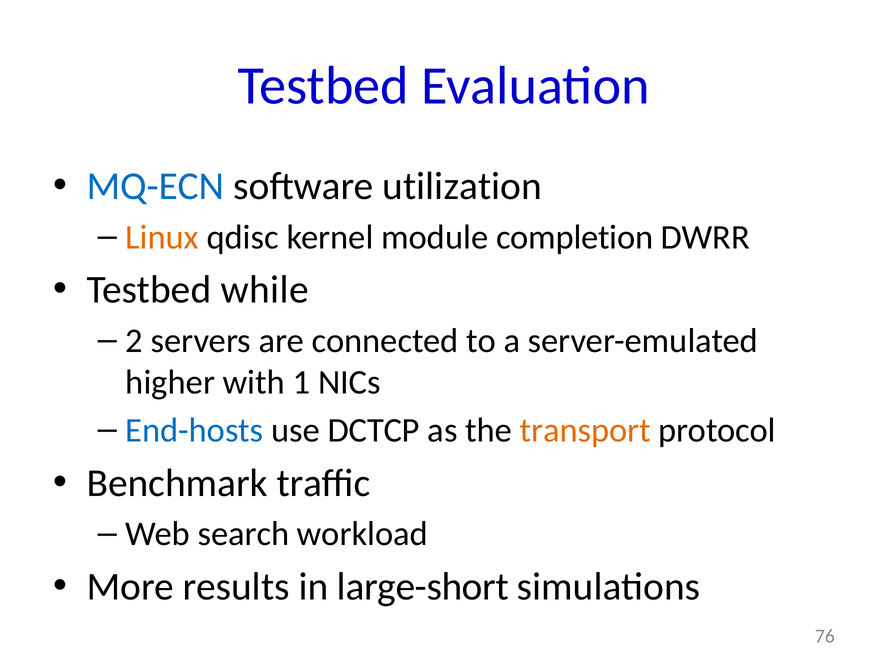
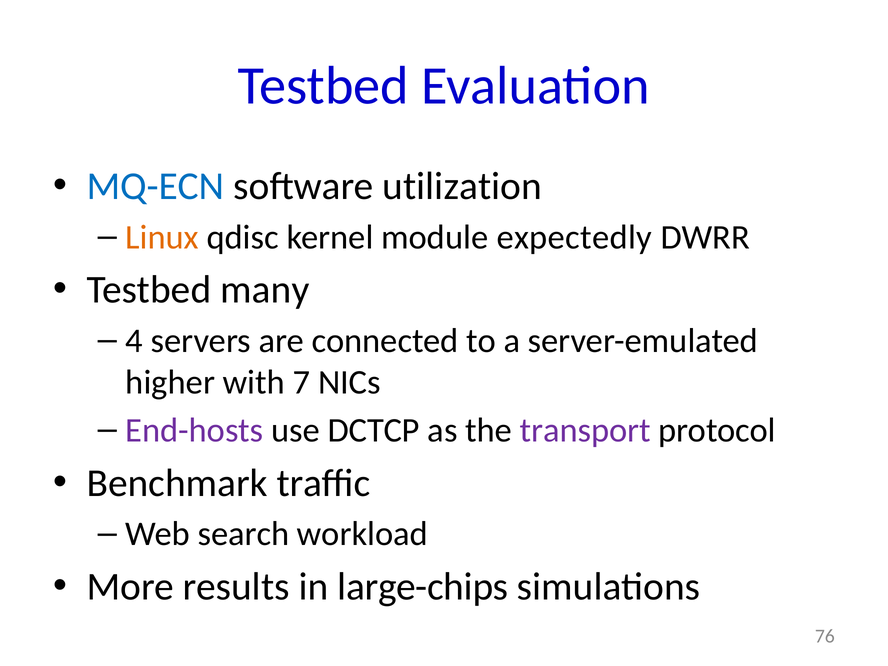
completion: completion -> expectedly
while: while -> many
2: 2 -> 4
1: 1 -> 7
End-hosts colour: blue -> purple
transport colour: orange -> purple
large-short: large-short -> large-chips
